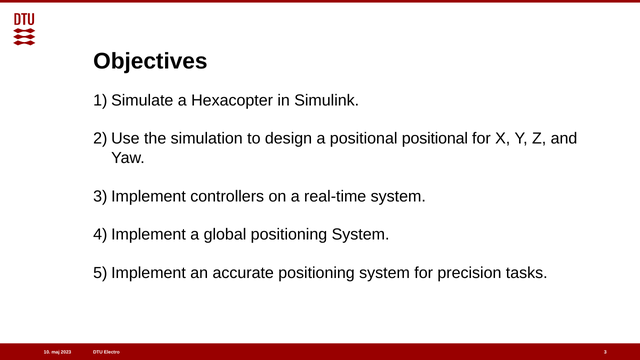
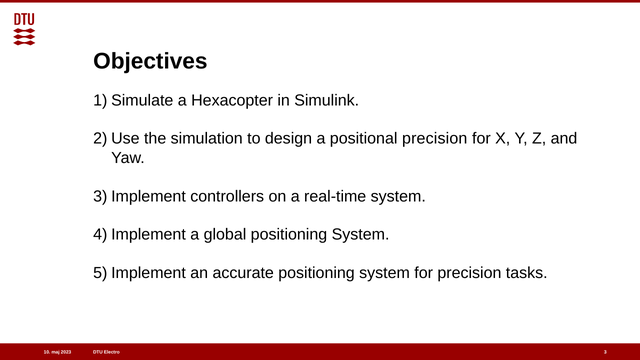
positional positional: positional -> precision
